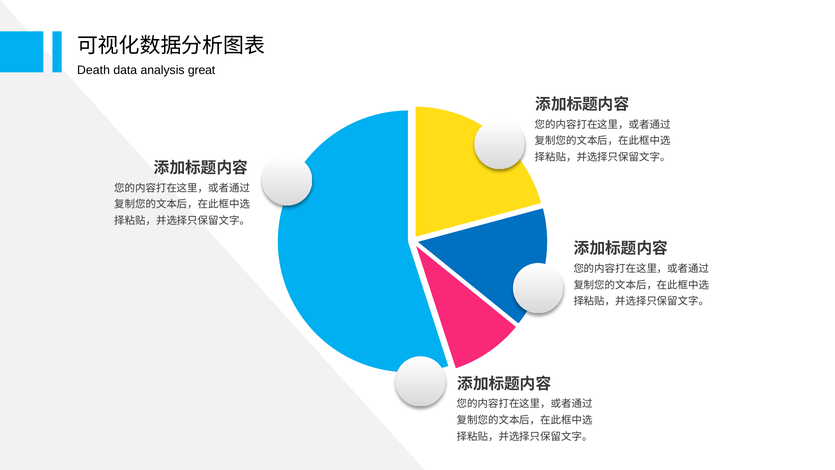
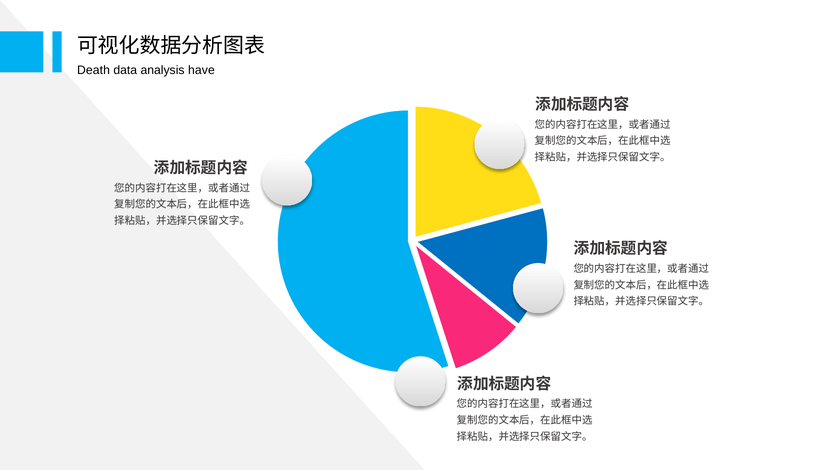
great: great -> have
